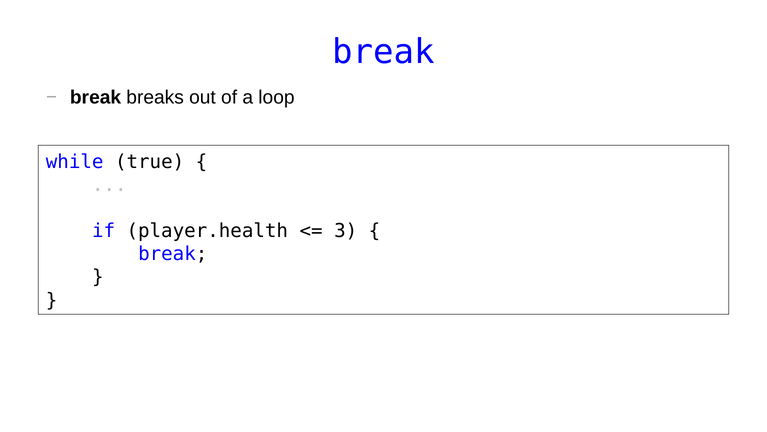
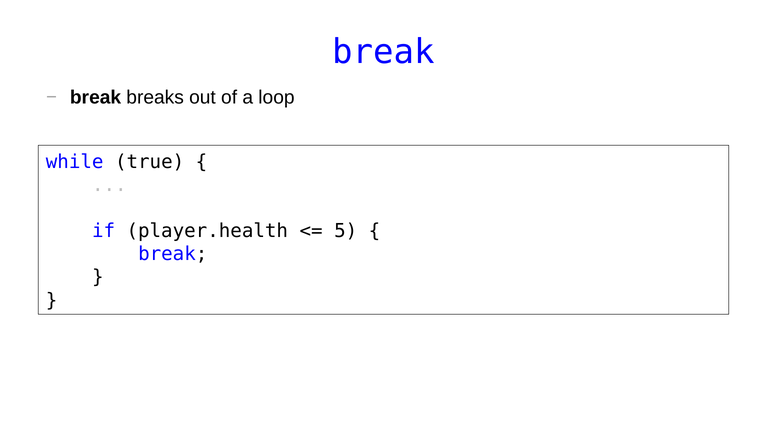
3: 3 -> 5
